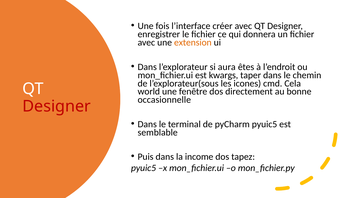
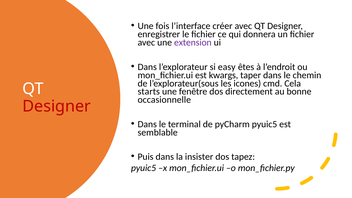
extension colour: orange -> purple
aura: aura -> easy
world: world -> starts
income: income -> insister
